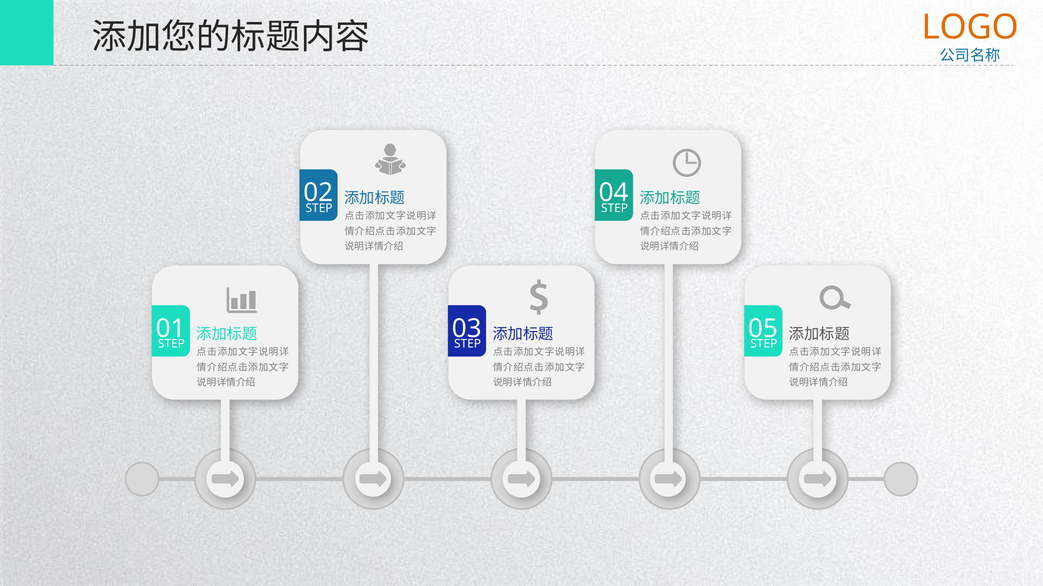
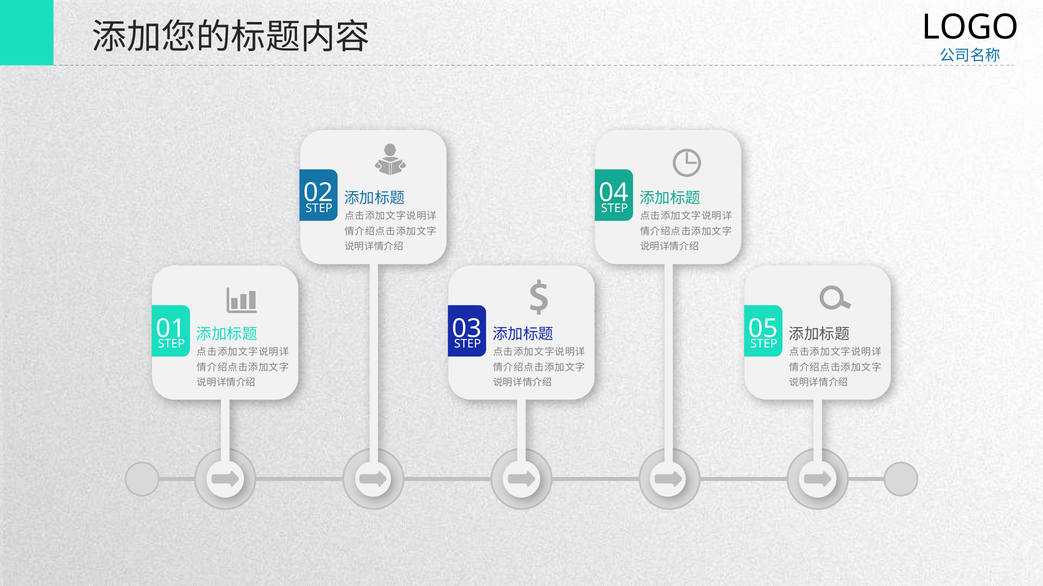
LOGO colour: orange -> black
